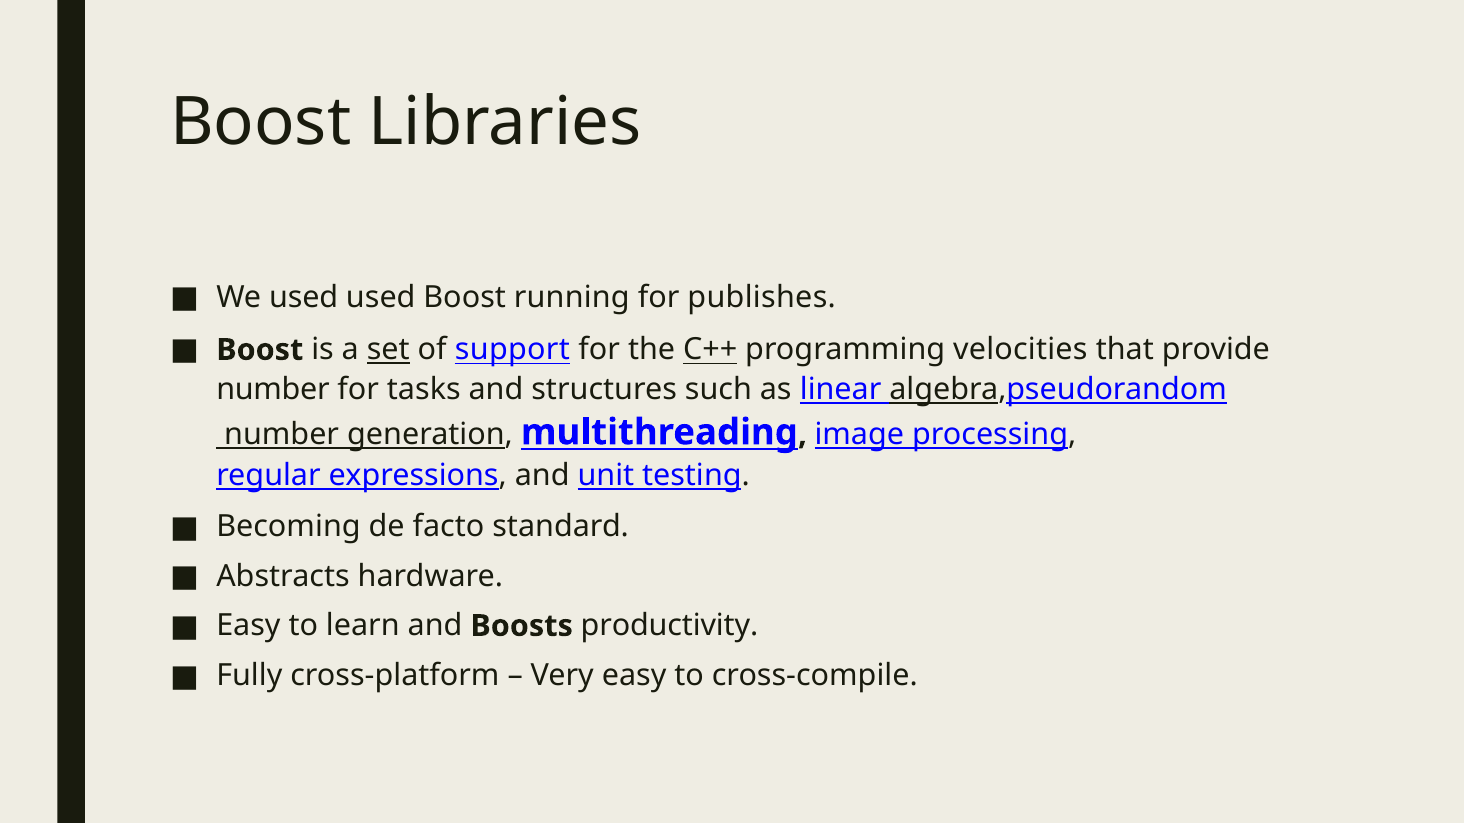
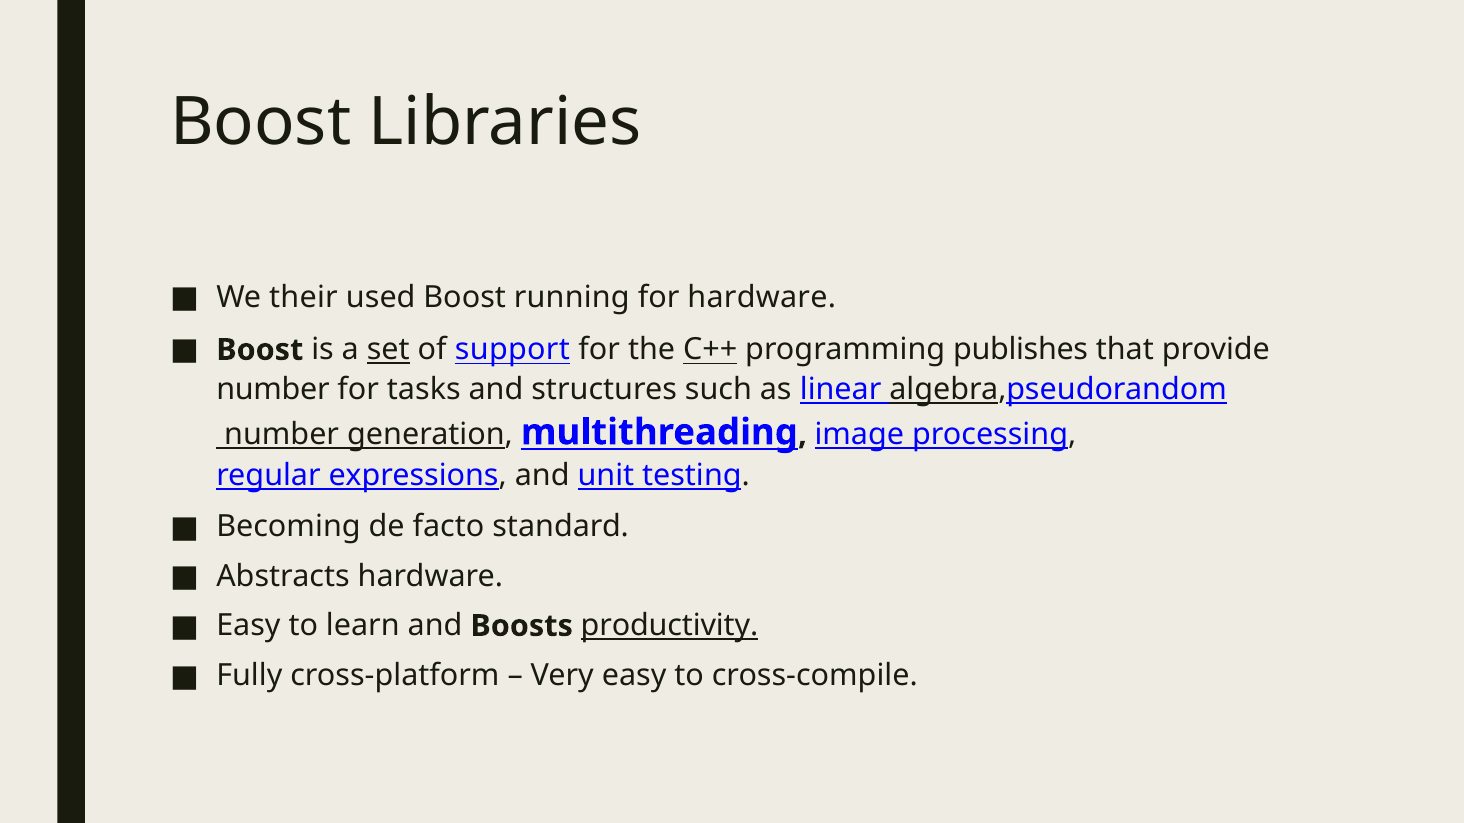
We used: used -> their
for publishes: publishes -> hardware
velocities: velocities -> publishes
productivity underline: none -> present
